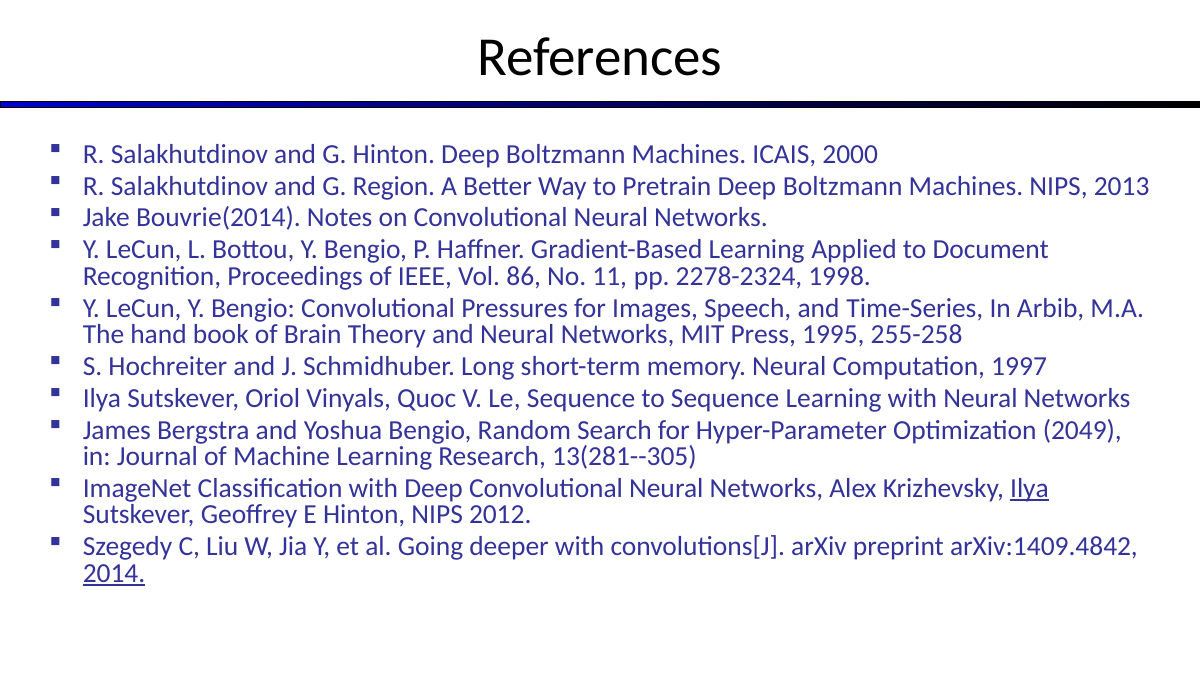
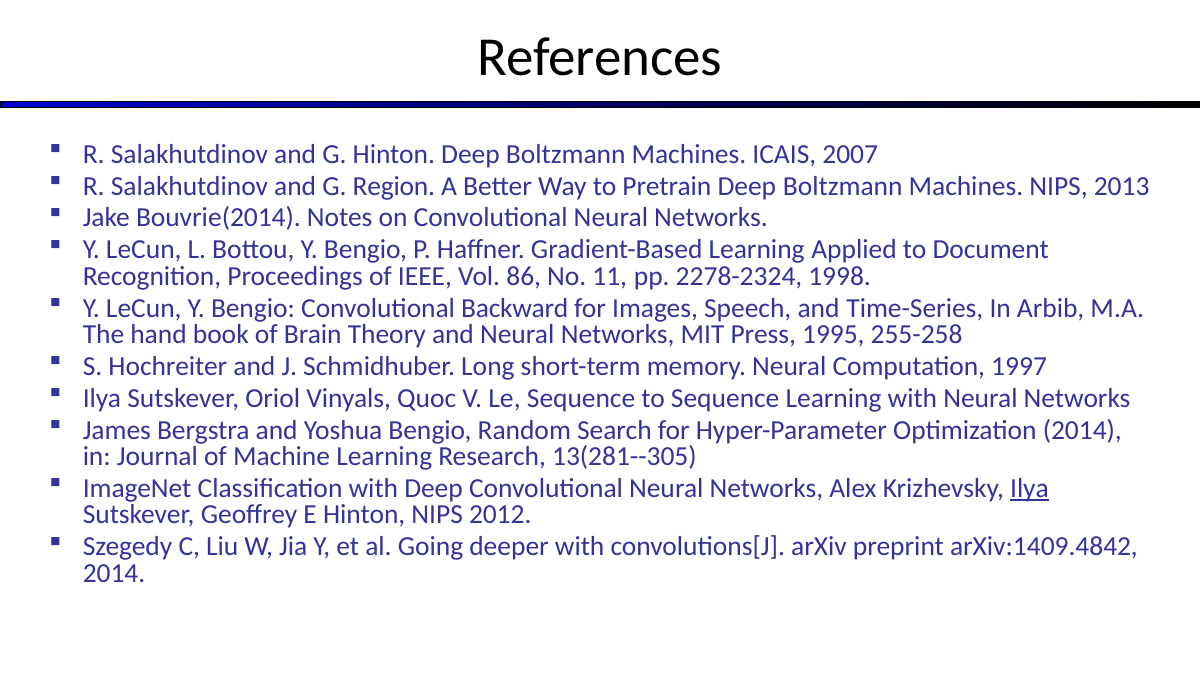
2000: 2000 -> 2007
Pressures: Pressures -> Backward
Optimization 2049: 2049 -> 2014
2014 at (114, 573) underline: present -> none
